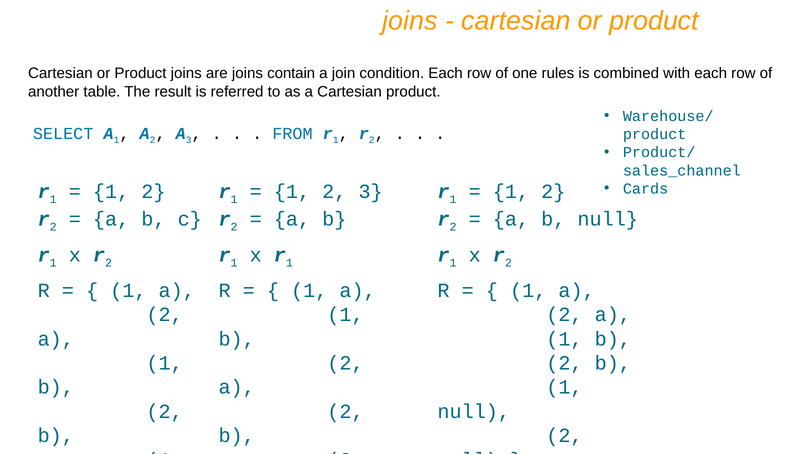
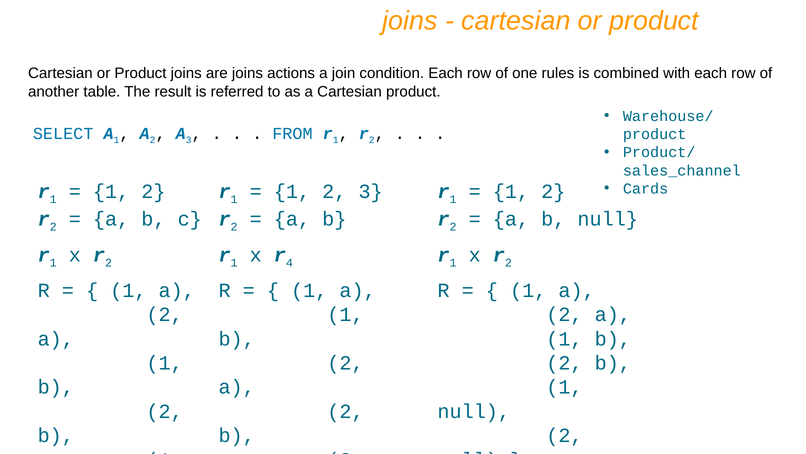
contain: contain -> actions
x r 1: 1 -> 4
